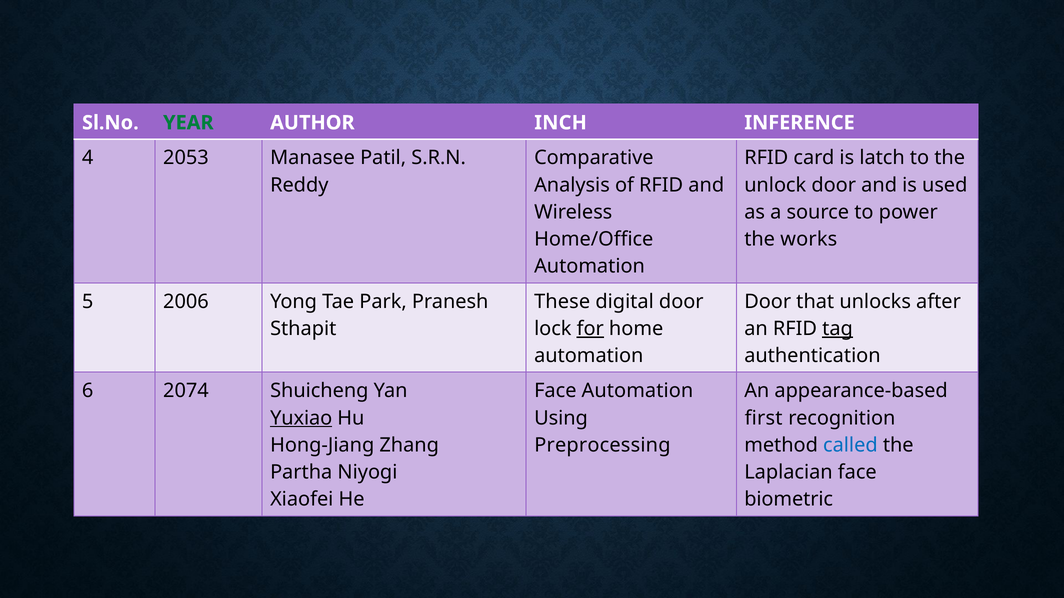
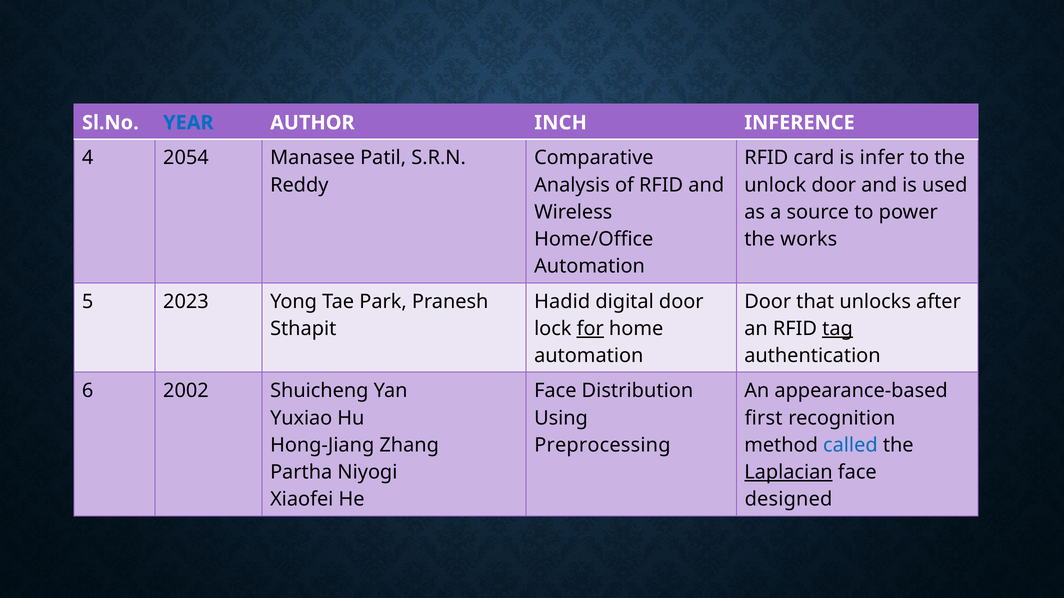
YEAR colour: green -> blue
2053: 2053 -> 2054
latch: latch -> infer
2006: 2006 -> 2023
These: These -> Hadid
2074: 2074 -> 2002
Face Automation: Automation -> Distribution
Yuxiao underline: present -> none
Laplacian underline: none -> present
biometric: biometric -> designed
